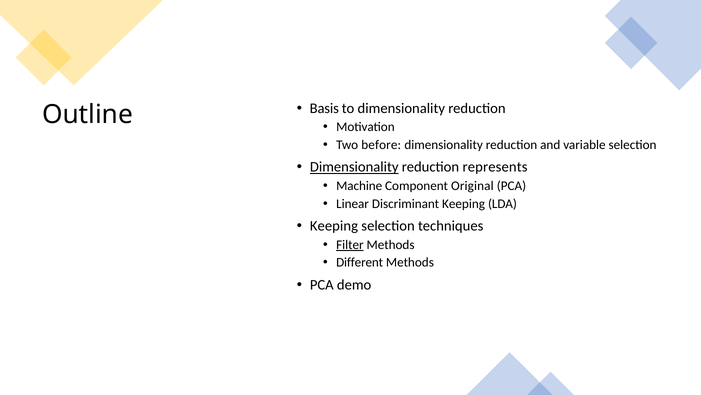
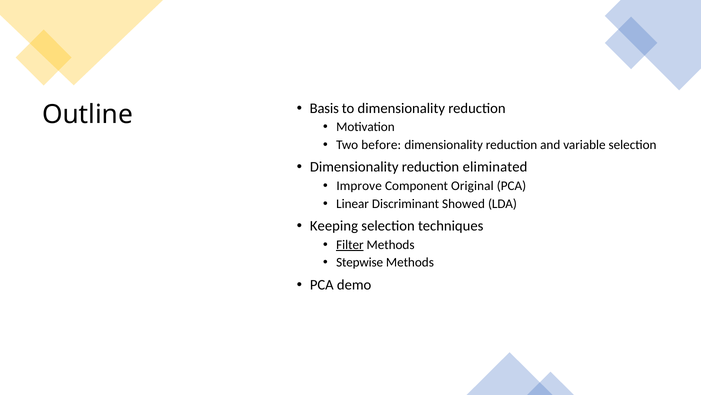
Dimensionality at (354, 167) underline: present -> none
represents: represents -> eliminated
Machine: Machine -> Improve
Discriminant Keeping: Keeping -> Showed
Different: Different -> Stepwise
